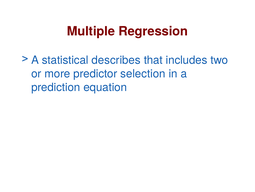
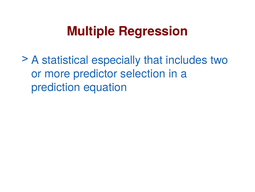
describes: describes -> especially
